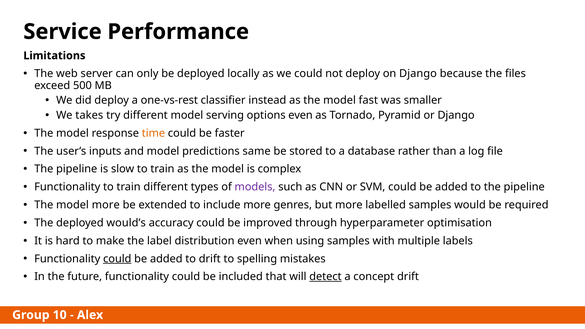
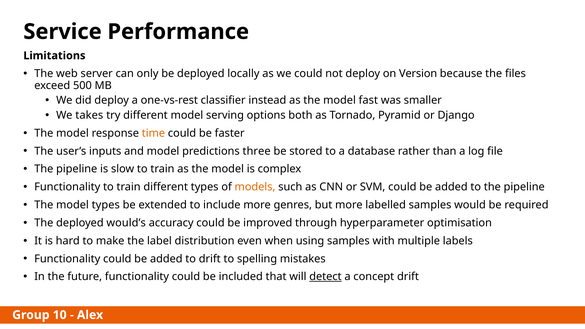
on Django: Django -> Version
options even: even -> both
same: same -> three
models colour: purple -> orange
model more: more -> types
could at (117, 259) underline: present -> none
